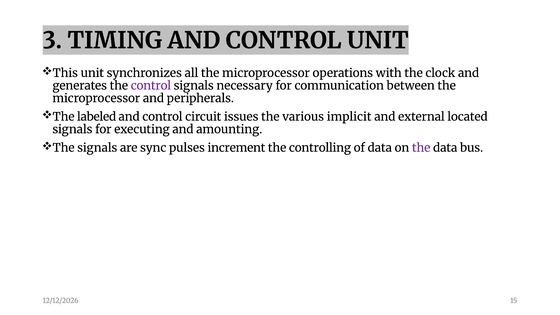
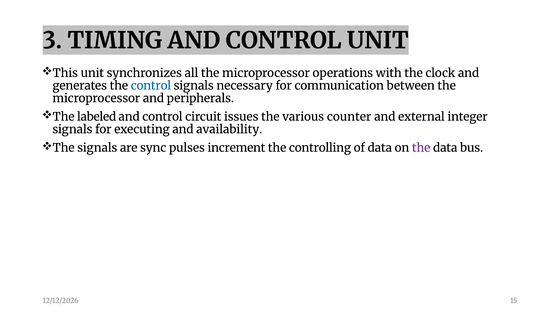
control at (151, 86) colour: purple -> blue
implicit: implicit -> counter
located: located -> integer
amounting: amounting -> availability
